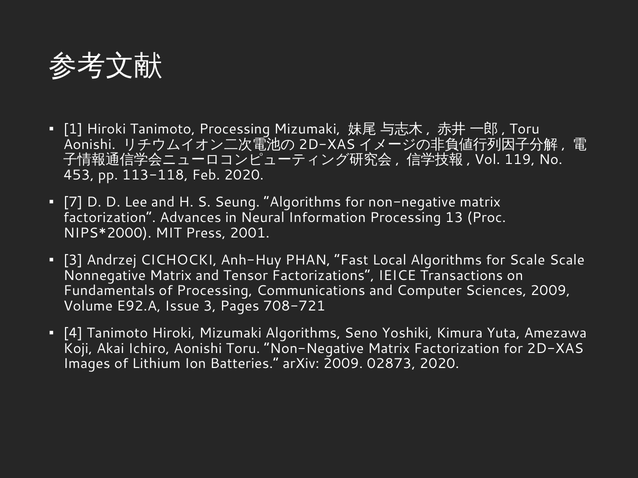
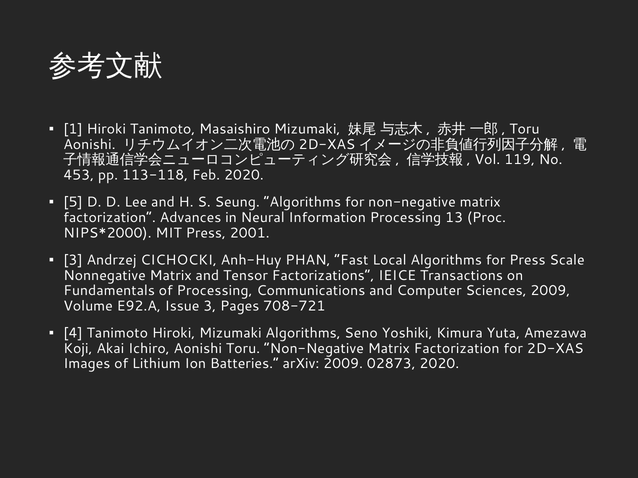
Tanimoto Processing: Processing -> Masaishiro
7: 7 -> 5
for Scale: Scale -> Press
